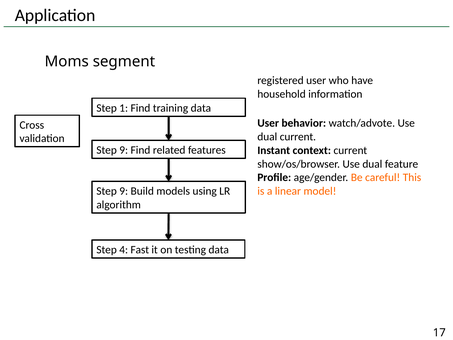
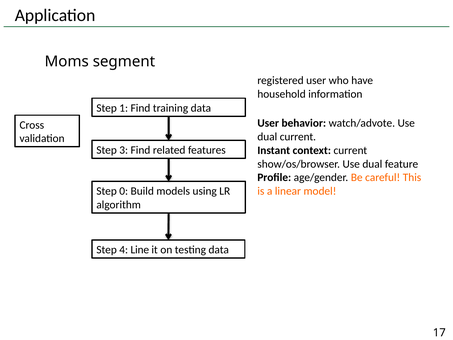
9 at (124, 150): 9 -> 3
9 at (124, 191): 9 -> 0
Fast: Fast -> Line
